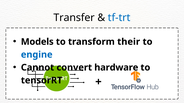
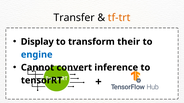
tf-trt colour: blue -> orange
Models: Models -> Display
hardware: hardware -> inference
